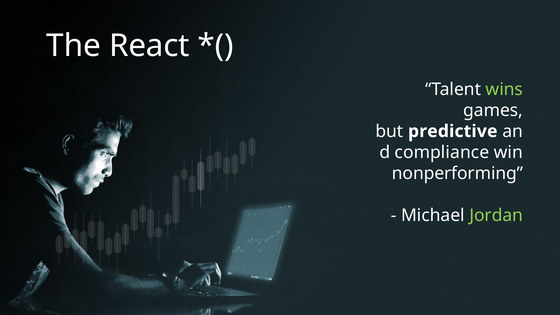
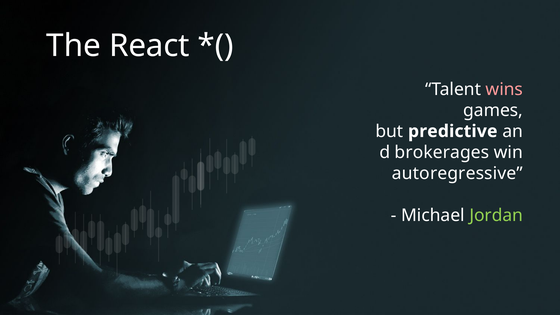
wins colour: light green -> pink
compliance: compliance -> brokerages
nonperforming: nonperforming -> autoregressive
